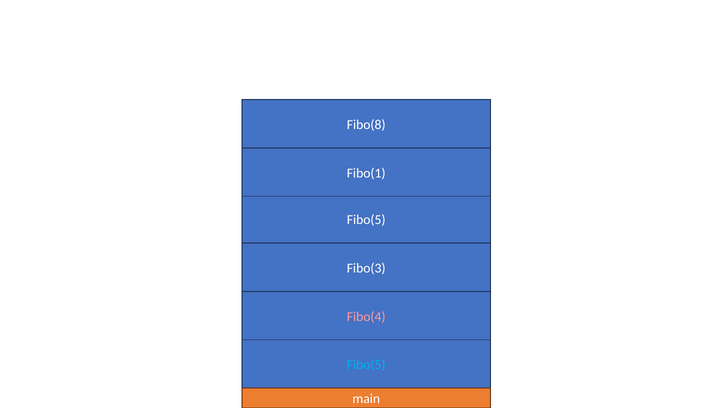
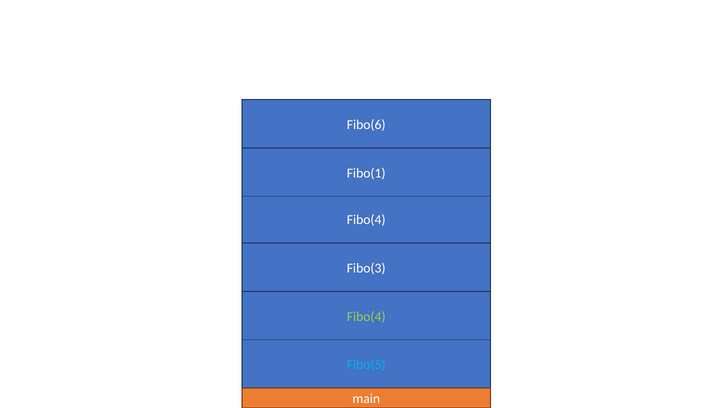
Fibo(8: Fibo(8 -> Fibo(6
Fibo(5 at (366, 220): Fibo(5 -> Fibo(4
Fibo(4 at (366, 317) colour: pink -> light green
